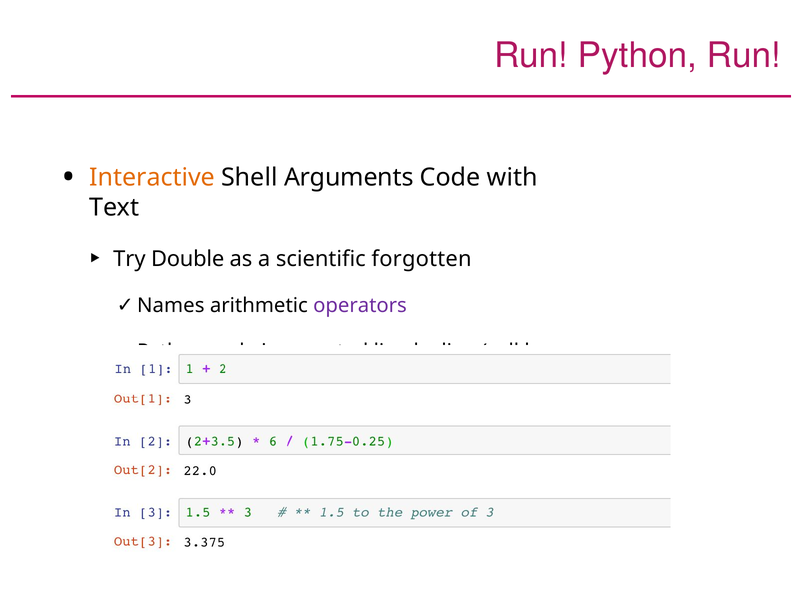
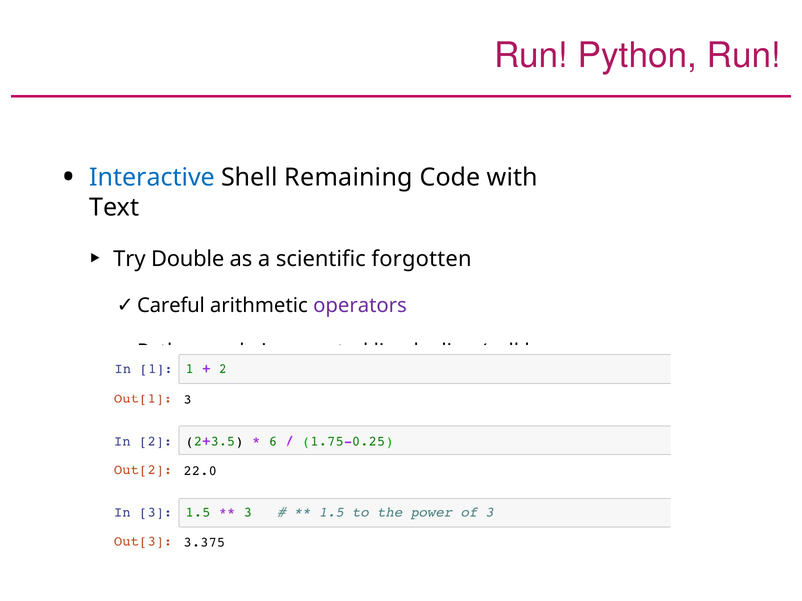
Interactive colour: orange -> blue
Arguments: Arguments -> Remaining
Names: Names -> Careful
